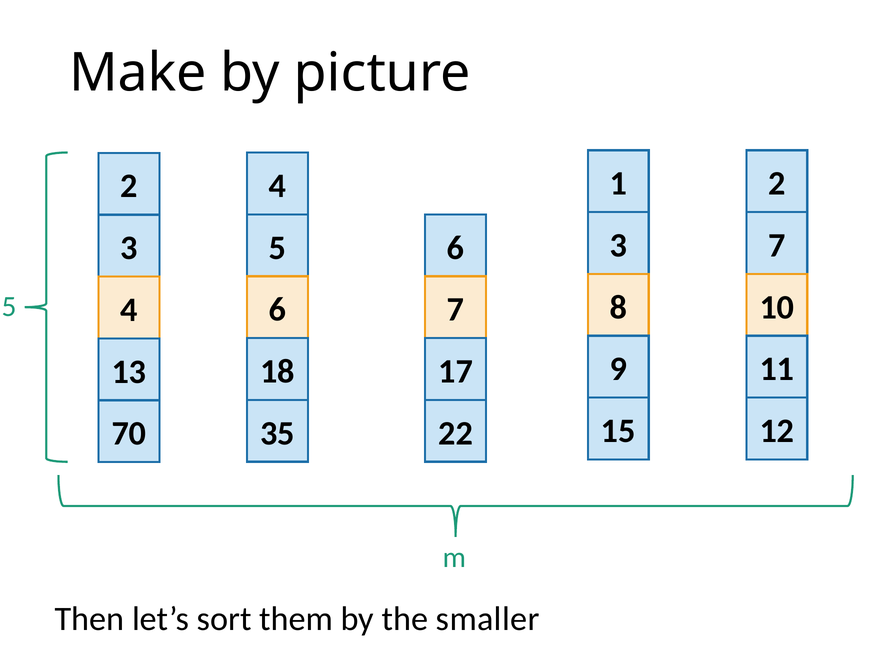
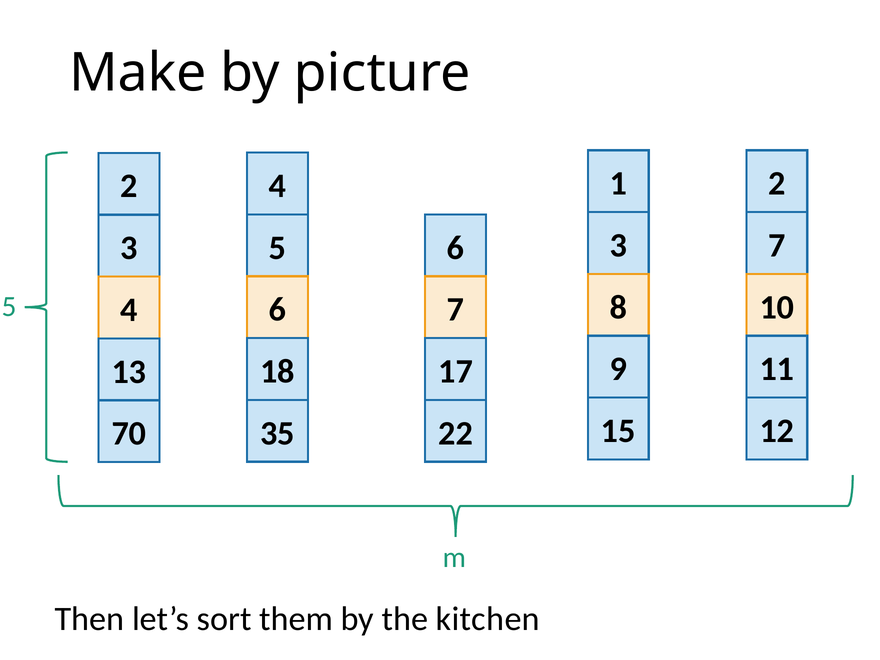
smaller: smaller -> kitchen
